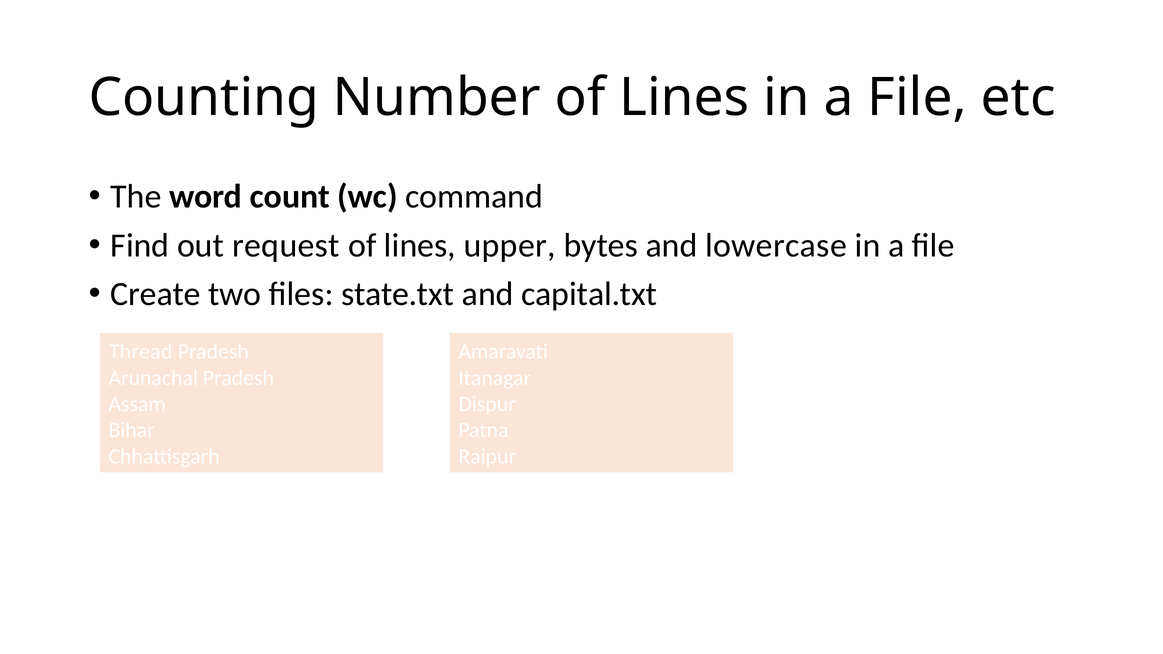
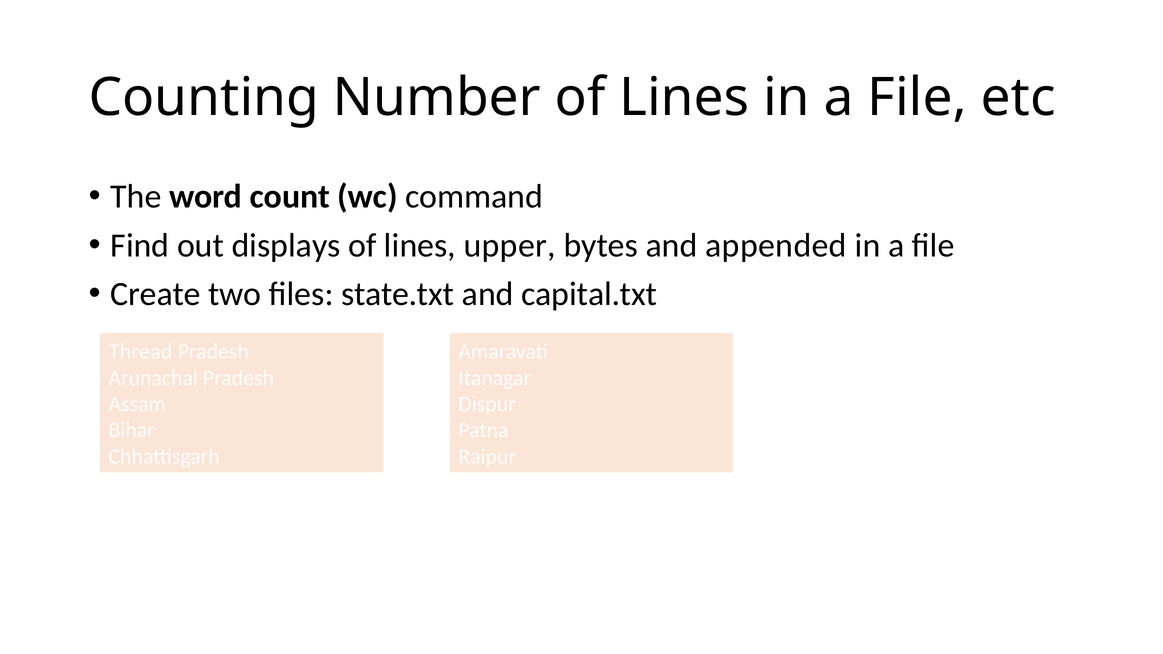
request: request -> displays
lowercase: lowercase -> appended
